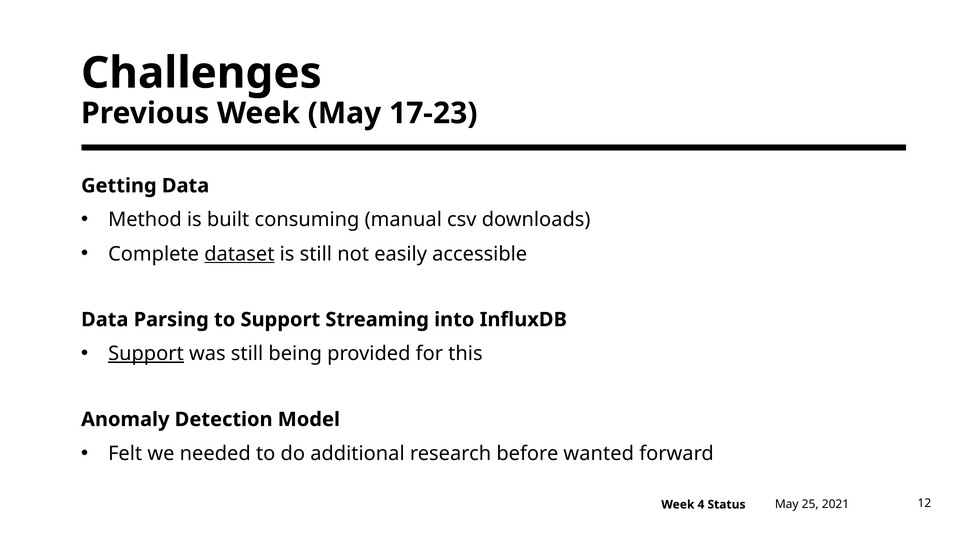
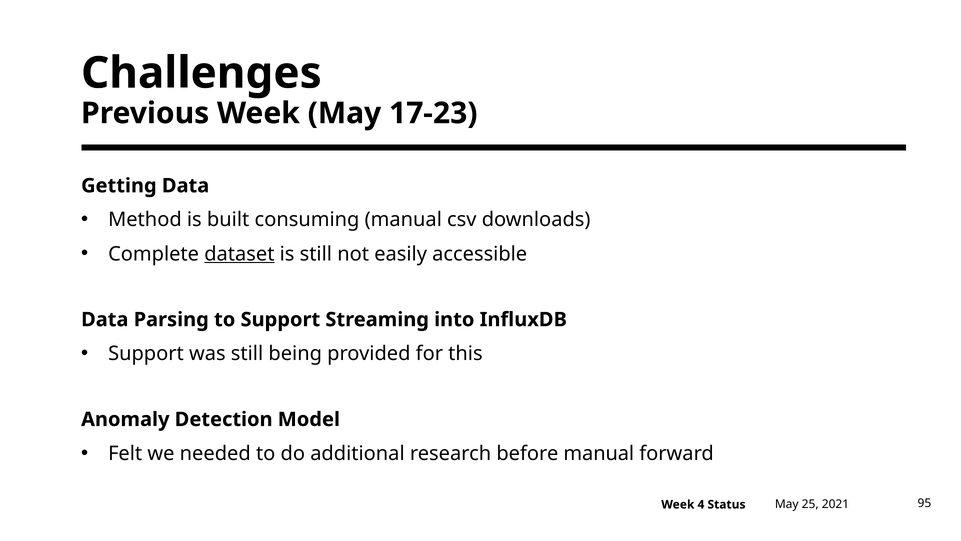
Support at (146, 353) underline: present -> none
before wanted: wanted -> manual
12: 12 -> 95
